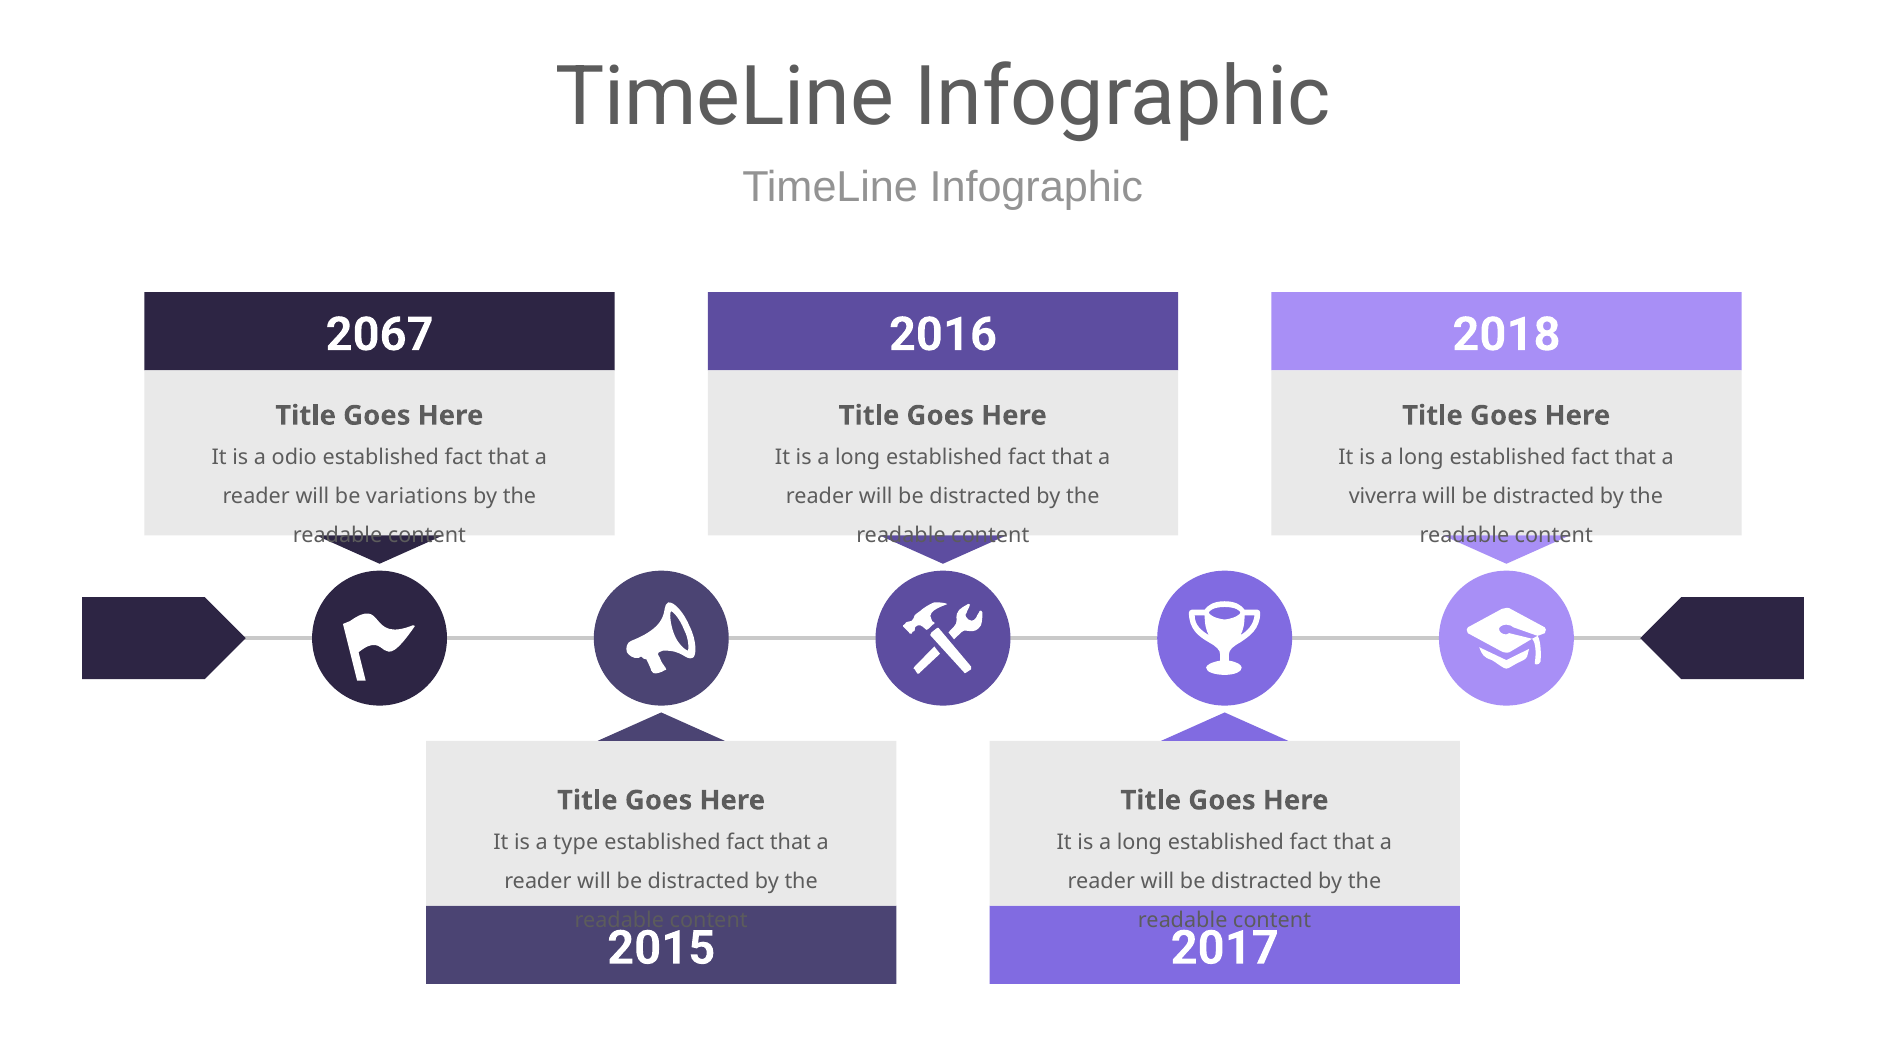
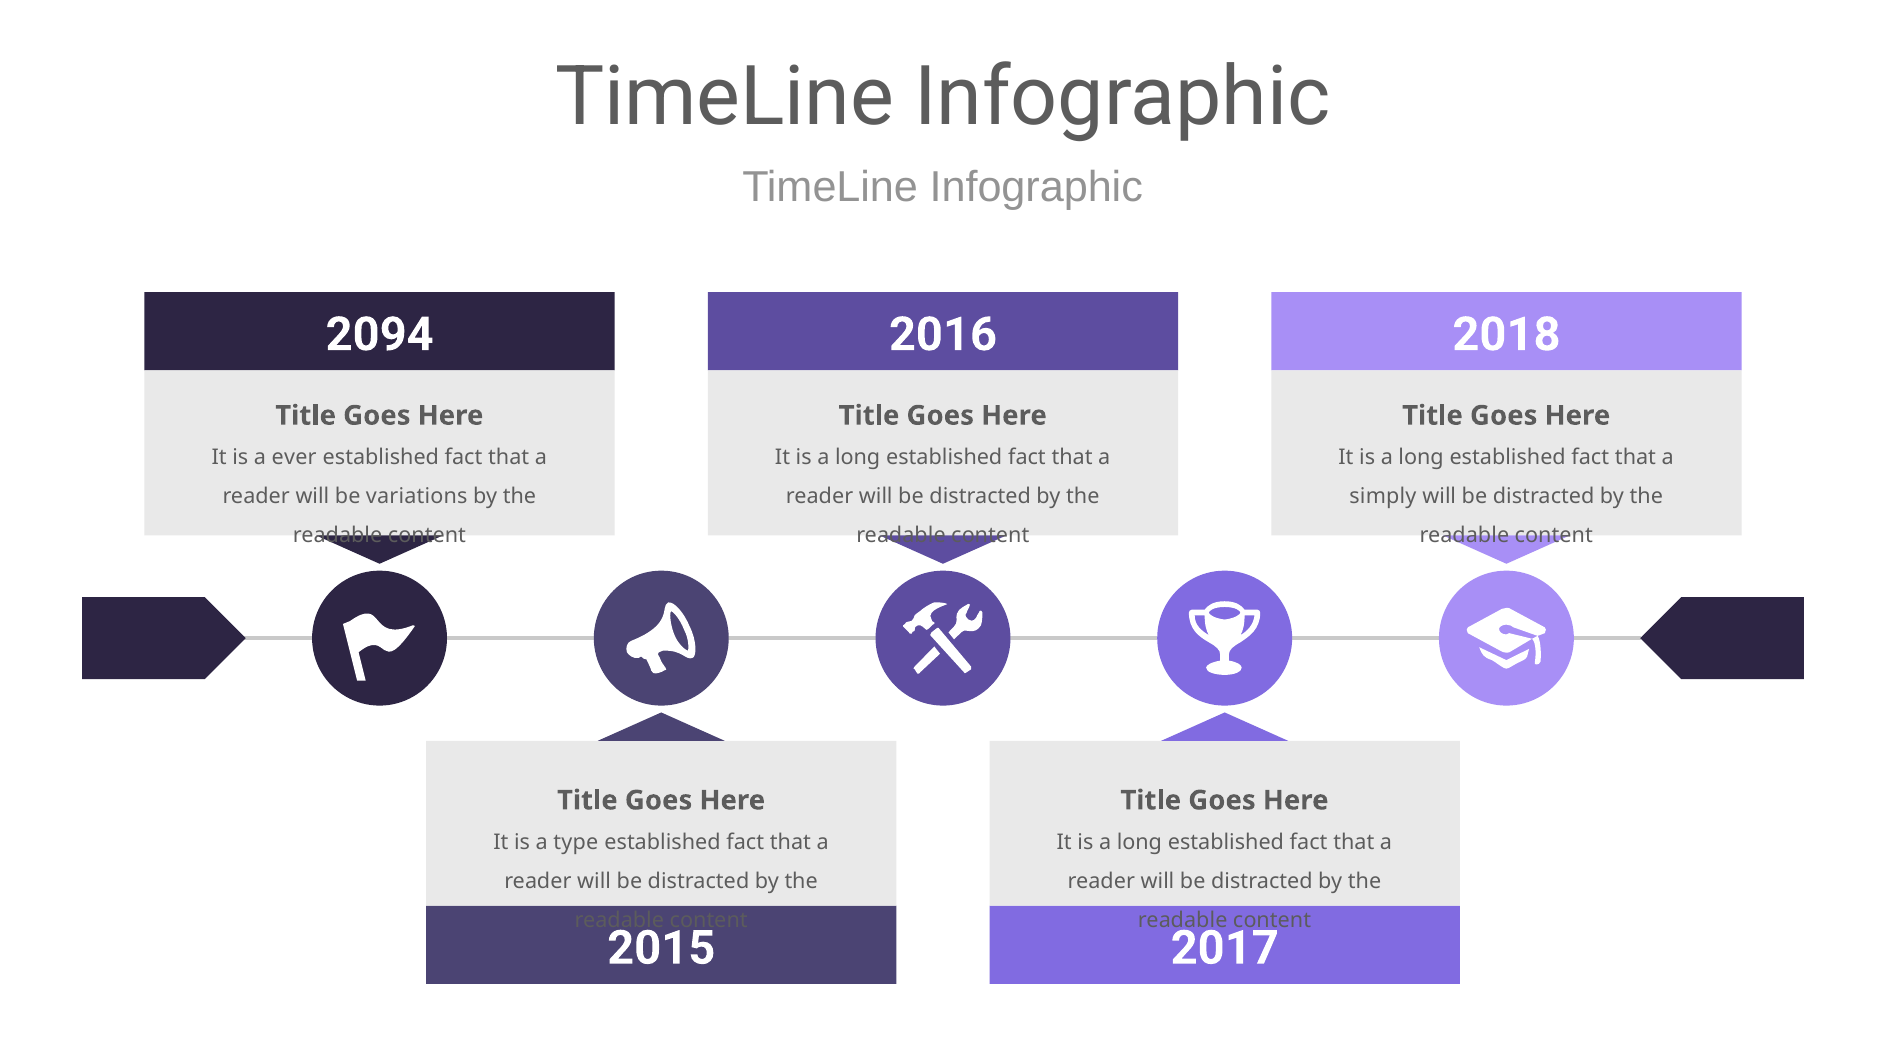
2067: 2067 -> 2094
odio: odio -> ever
viverra: viverra -> simply
